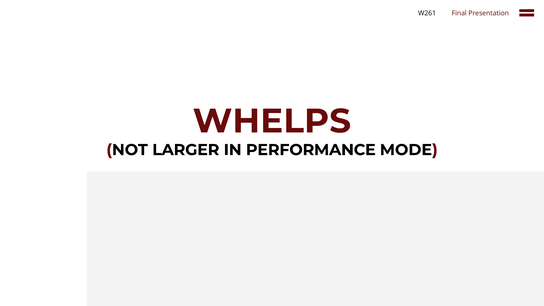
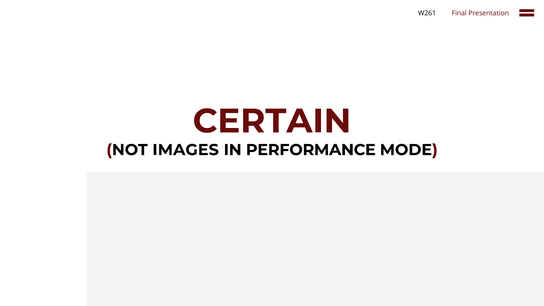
WHELPS: WHELPS -> CERTAIN
LARGER: LARGER -> IMAGES
